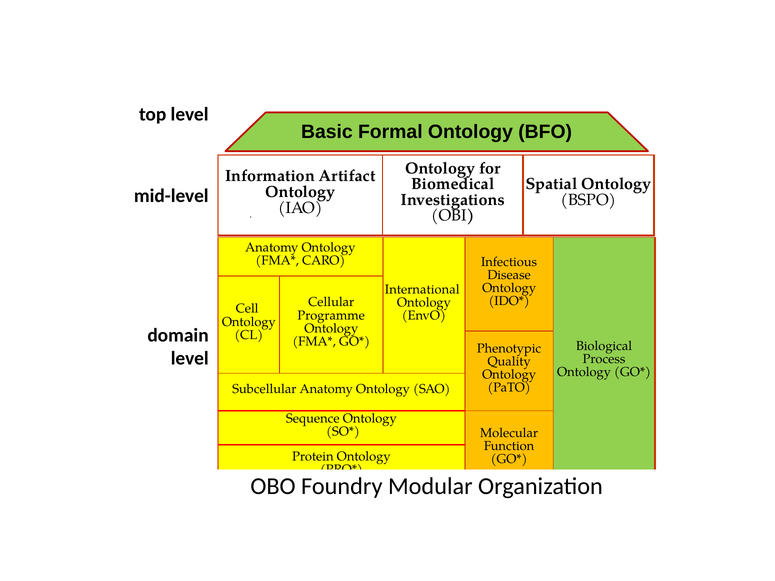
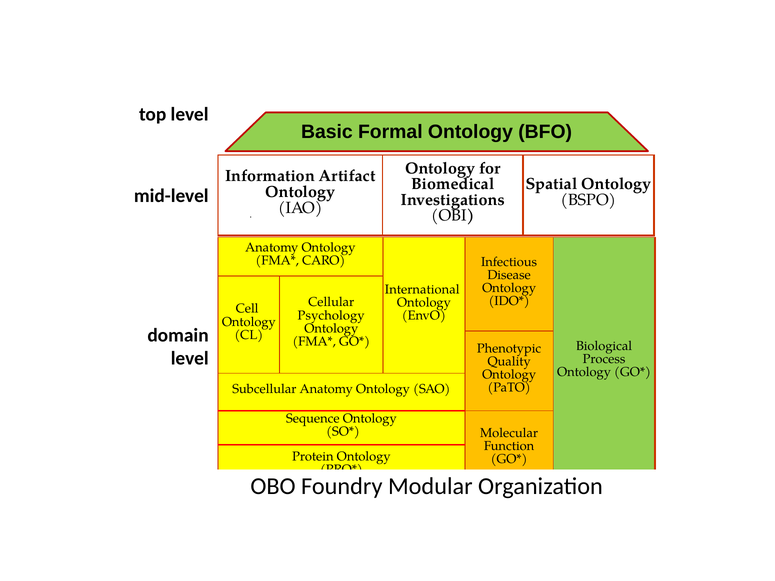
Programme: Programme -> Psychology
